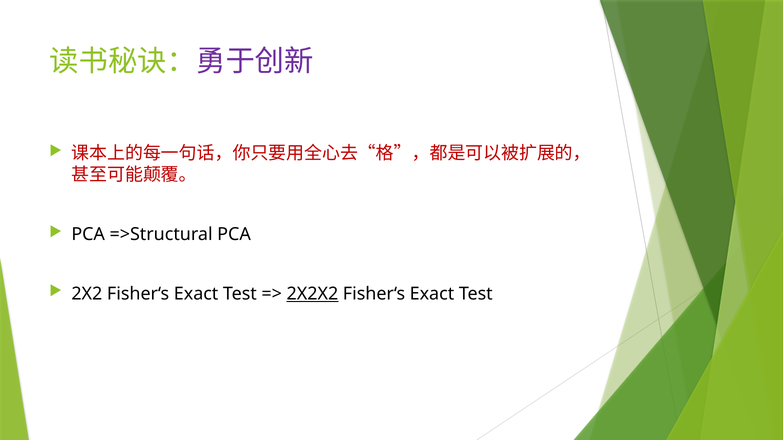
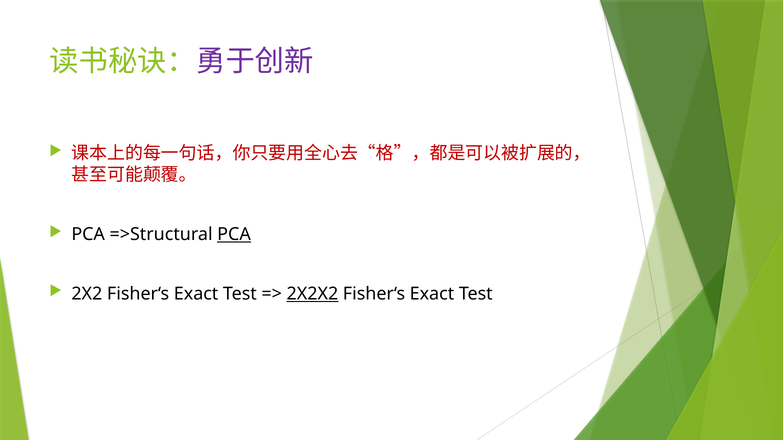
PCA at (234, 235) underline: none -> present
